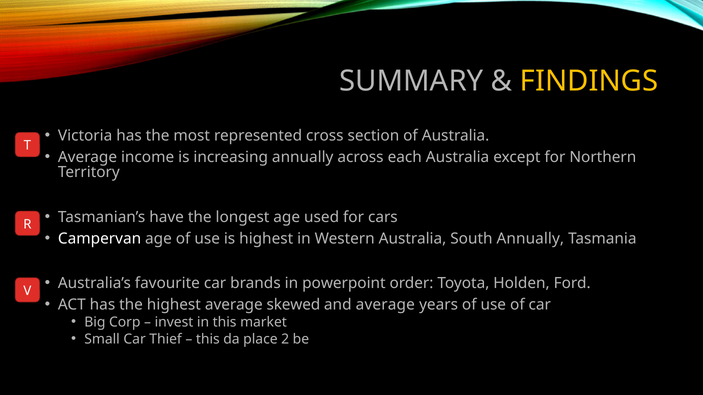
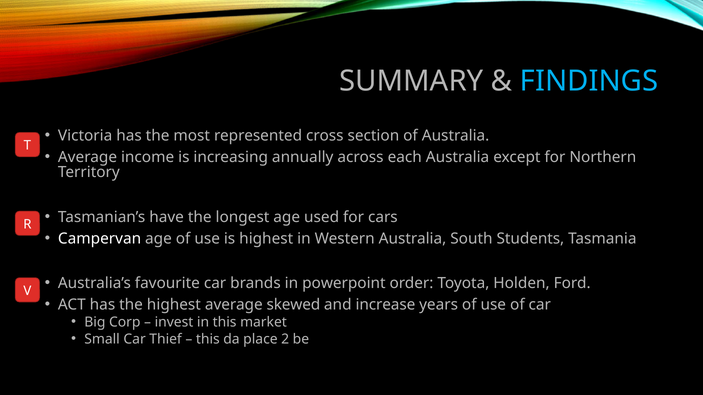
FINDINGS colour: yellow -> light blue
South Annually: Annually -> Students
and average: average -> increase
